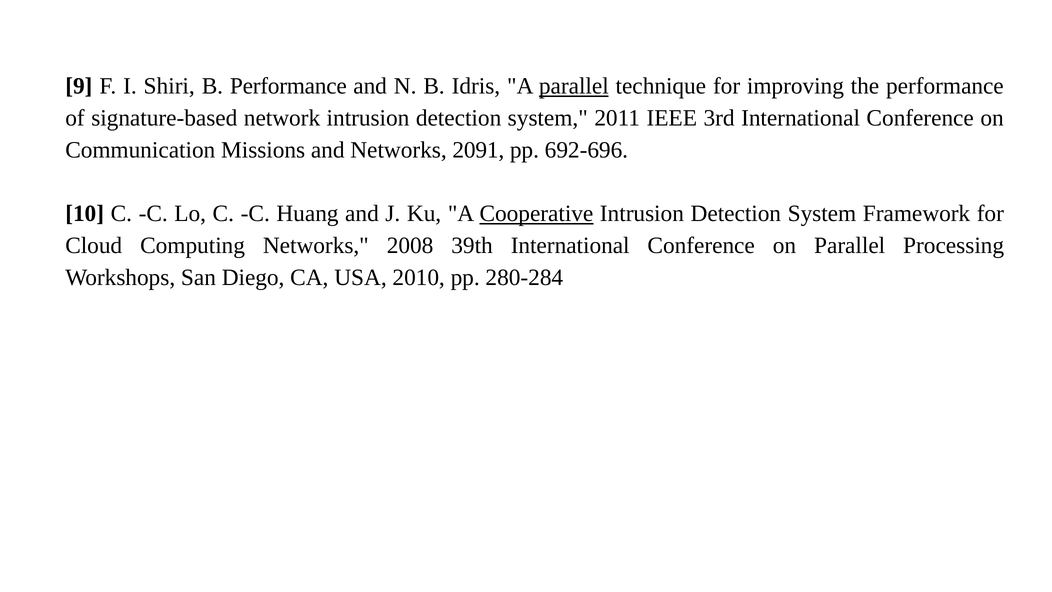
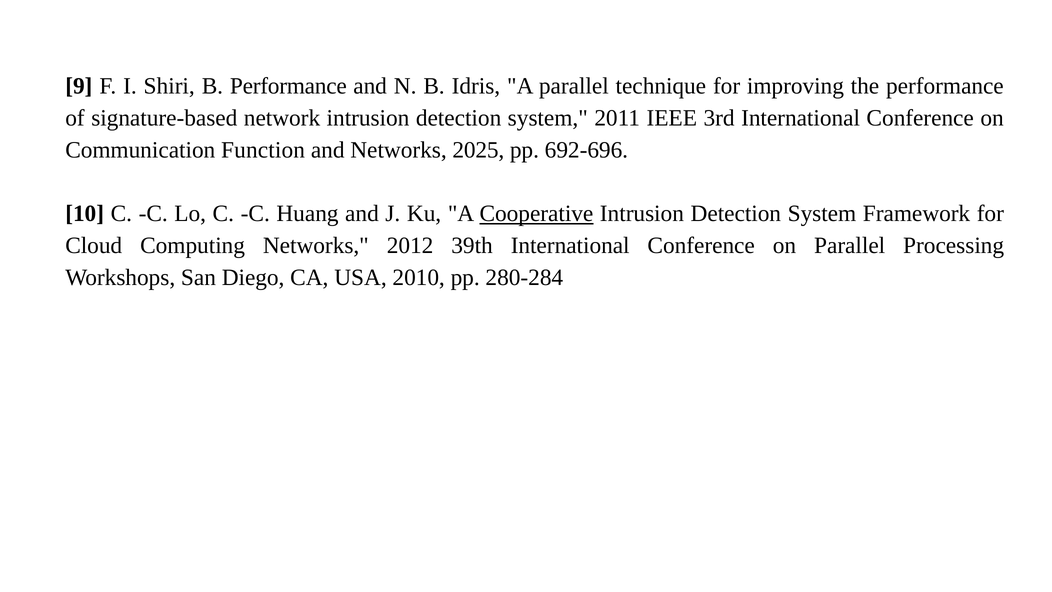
parallel at (574, 86) underline: present -> none
Missions: Missions -> Function
2091: 2091 -> 2025
2008: 2008 -> 2012
